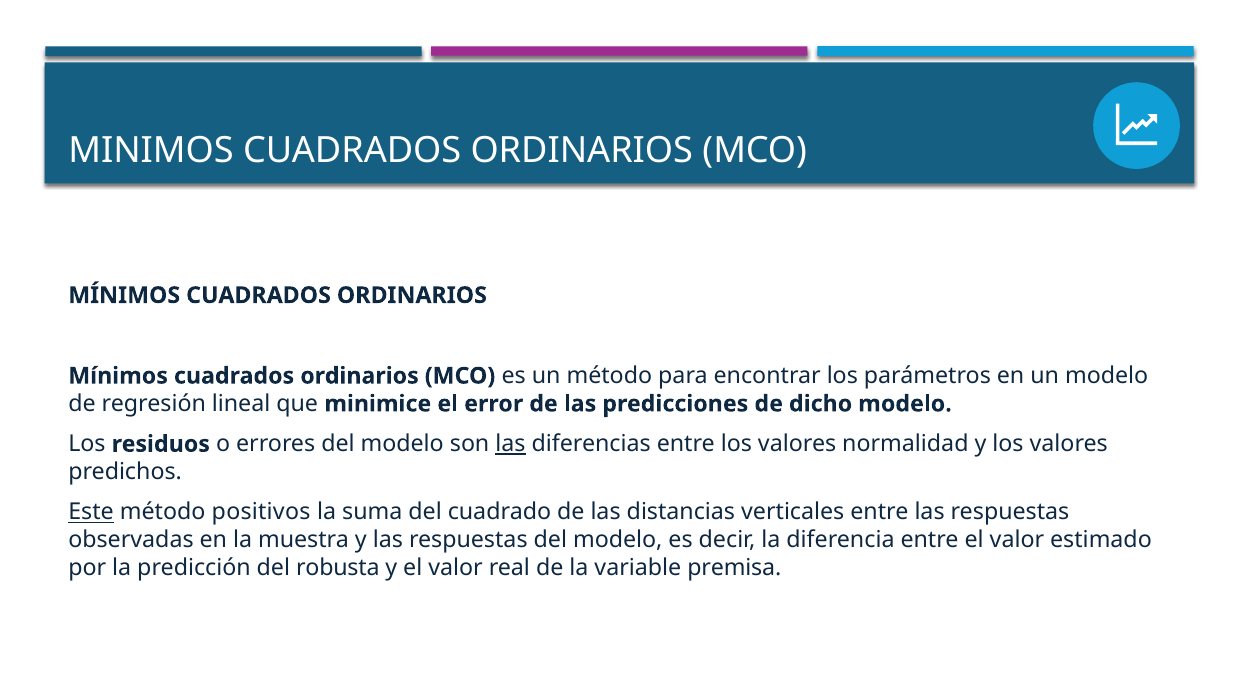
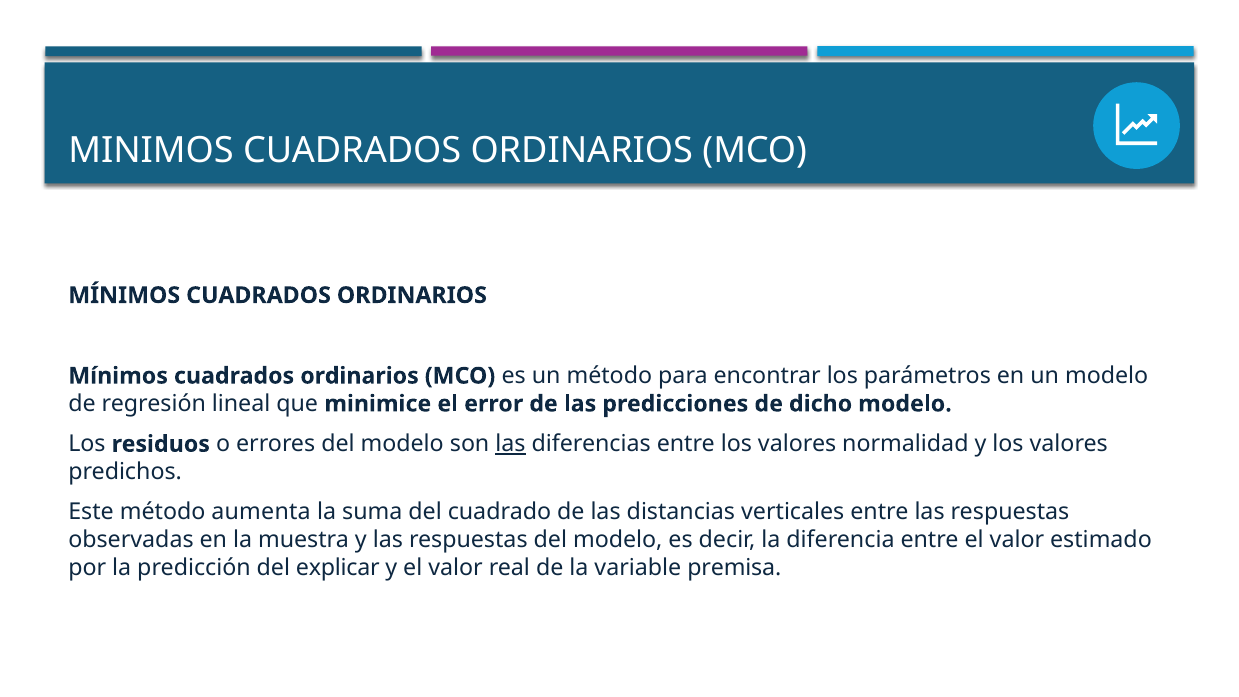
Este underline: present -> none
positivos: positivos -> aumenta
robusta: robusta -> explicar
